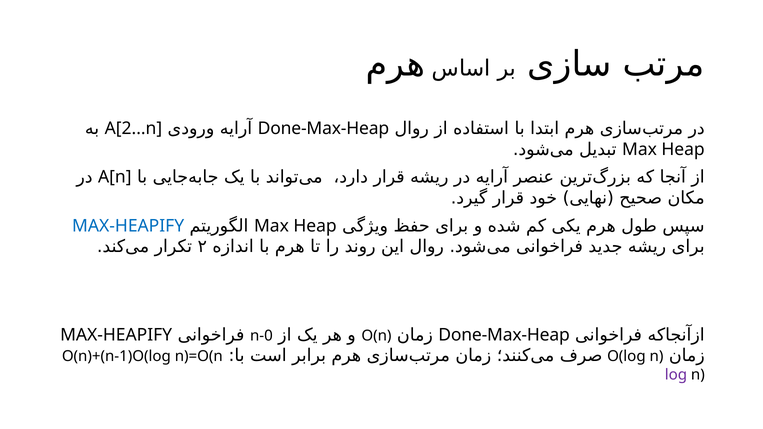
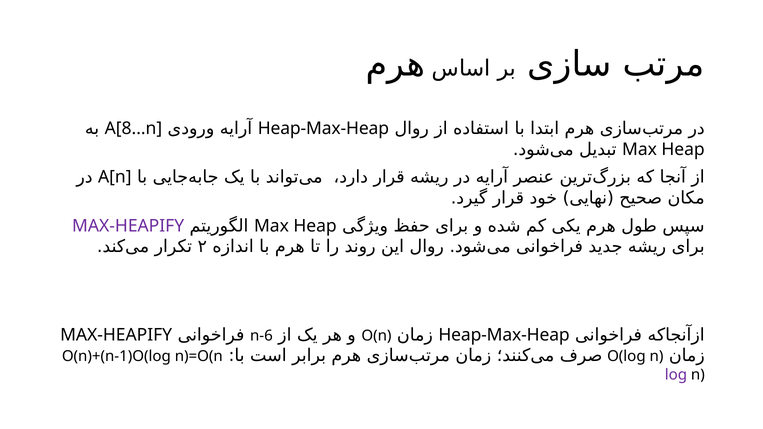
A[2...n: A[2...n -> A[8...n
Done-Max-Heap at (323, 129): Done-Max-Heap -> Heap-Max-Heap
MAX-HEAPIFY at (128, 226) colour: blue -> purple
Done-Max-Heap at (504, 335): Done-Max-Heap -> Heap-Max-Heap
n-0: n-0 -> n-6
